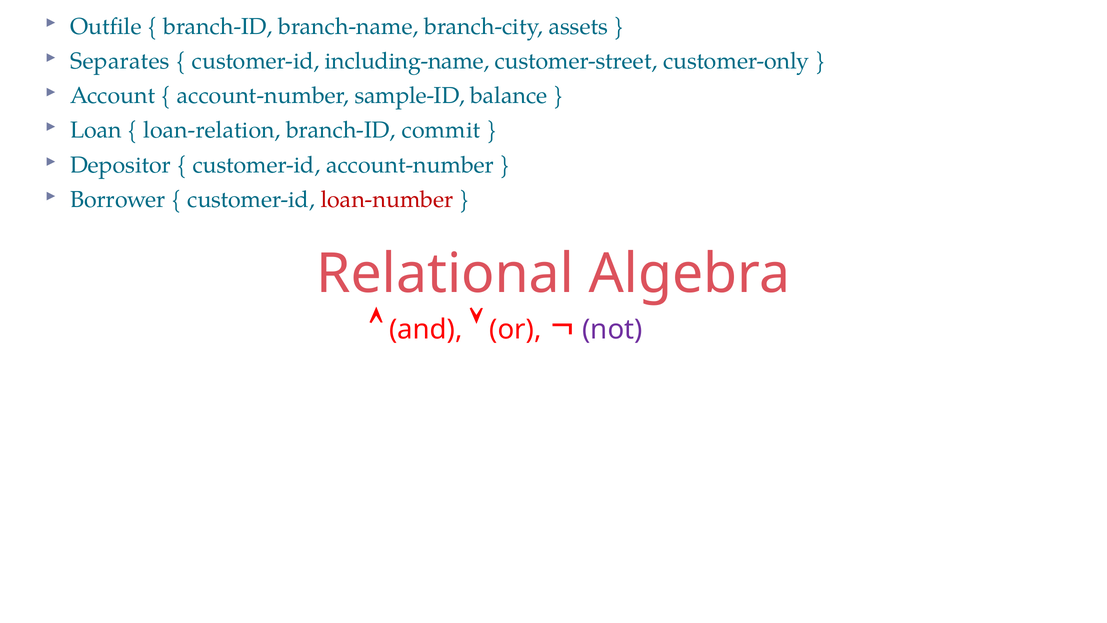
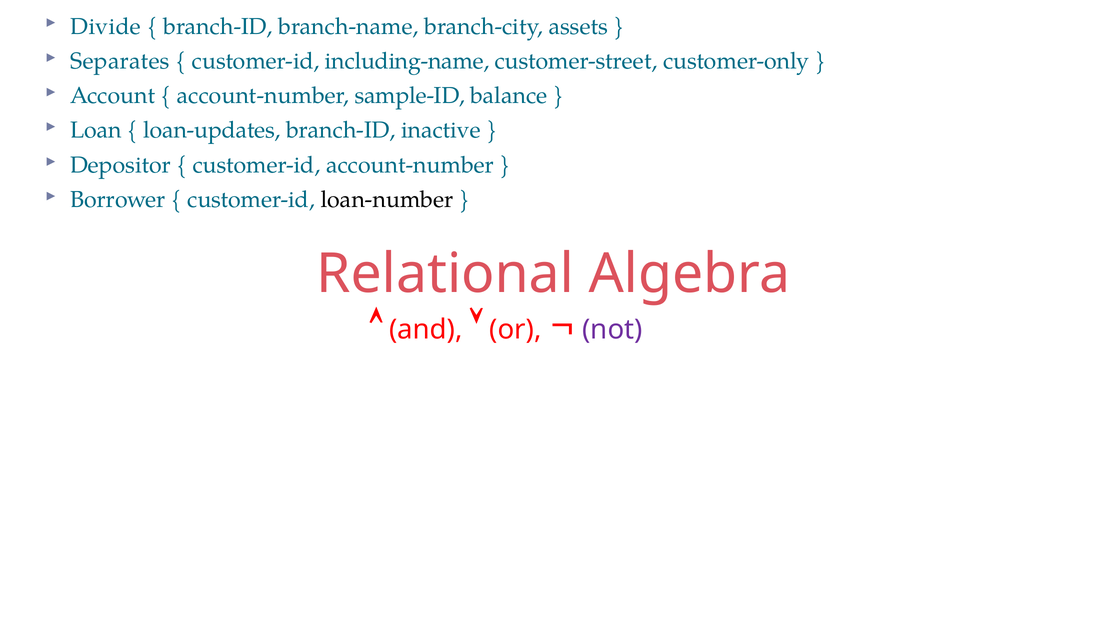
Outfile: Outfile -> Divide
loan-relation: loan-relation -> loan-updates
commit: commit -> inactive
loan-number colour: red -> black
